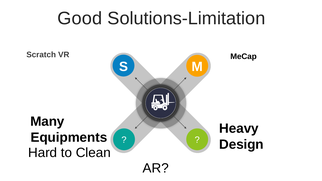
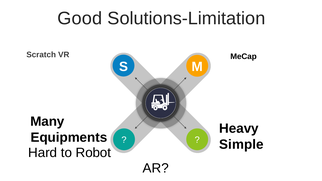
Design: Design -> Simple
Clean: Clean -> Robot
